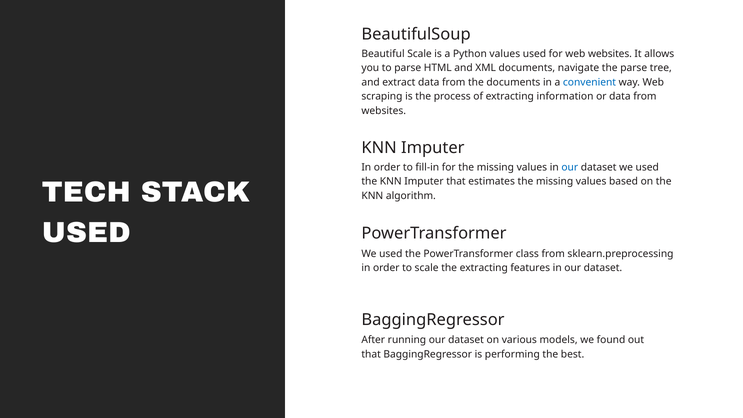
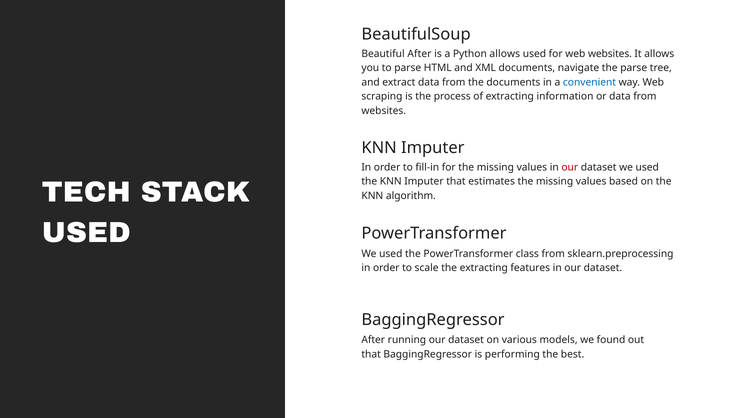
Beautiful Scale: Scale -> After
Python values: values -> allows
our at (570, 167) colour: blue -> red
